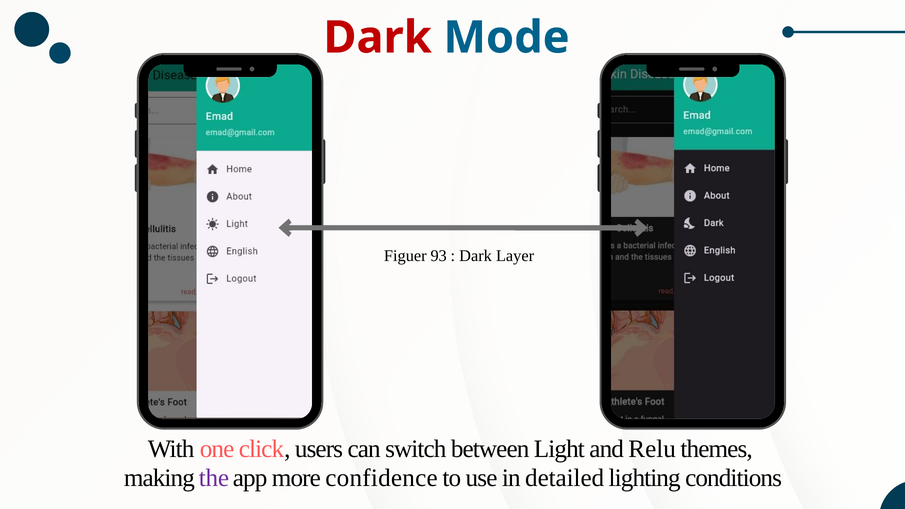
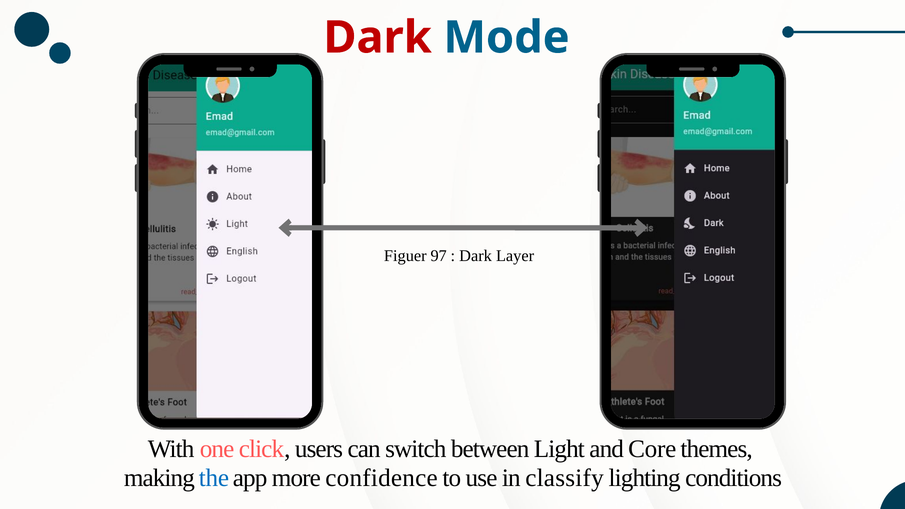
93: 93 -> 97
Relu: Relu -> Core
the colour: purple -> blue
detailed: detailed -> classify
